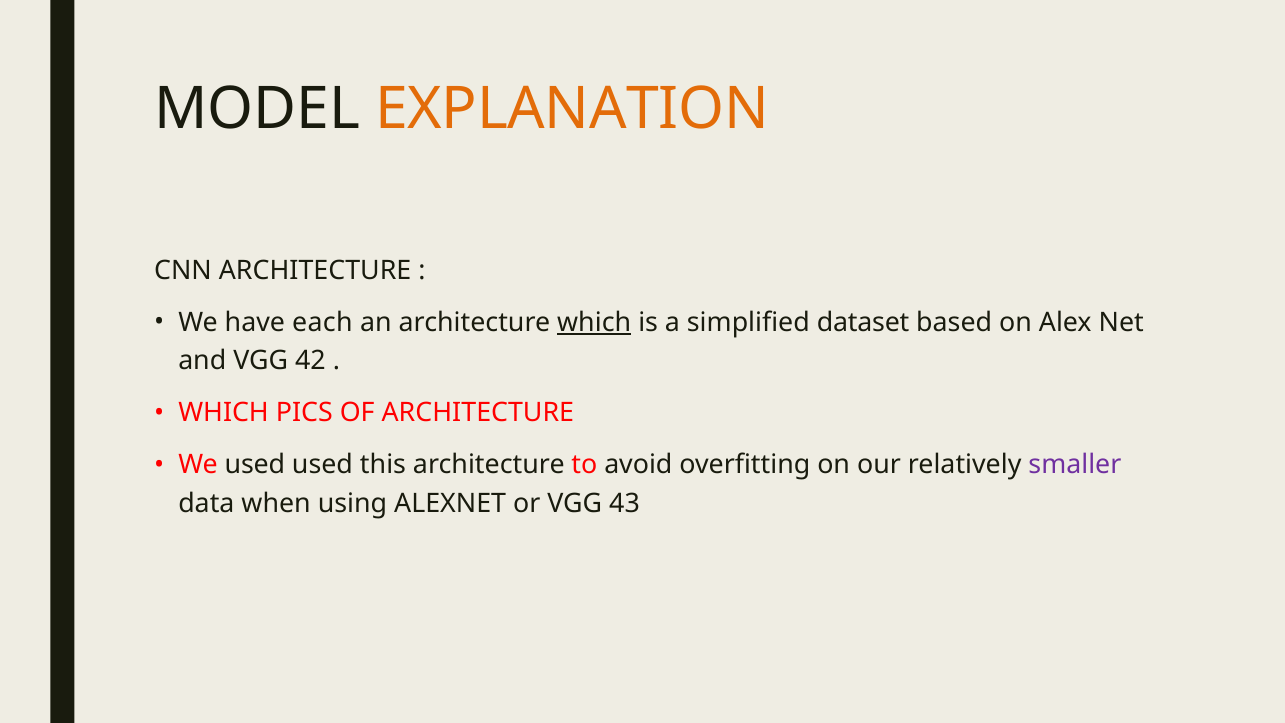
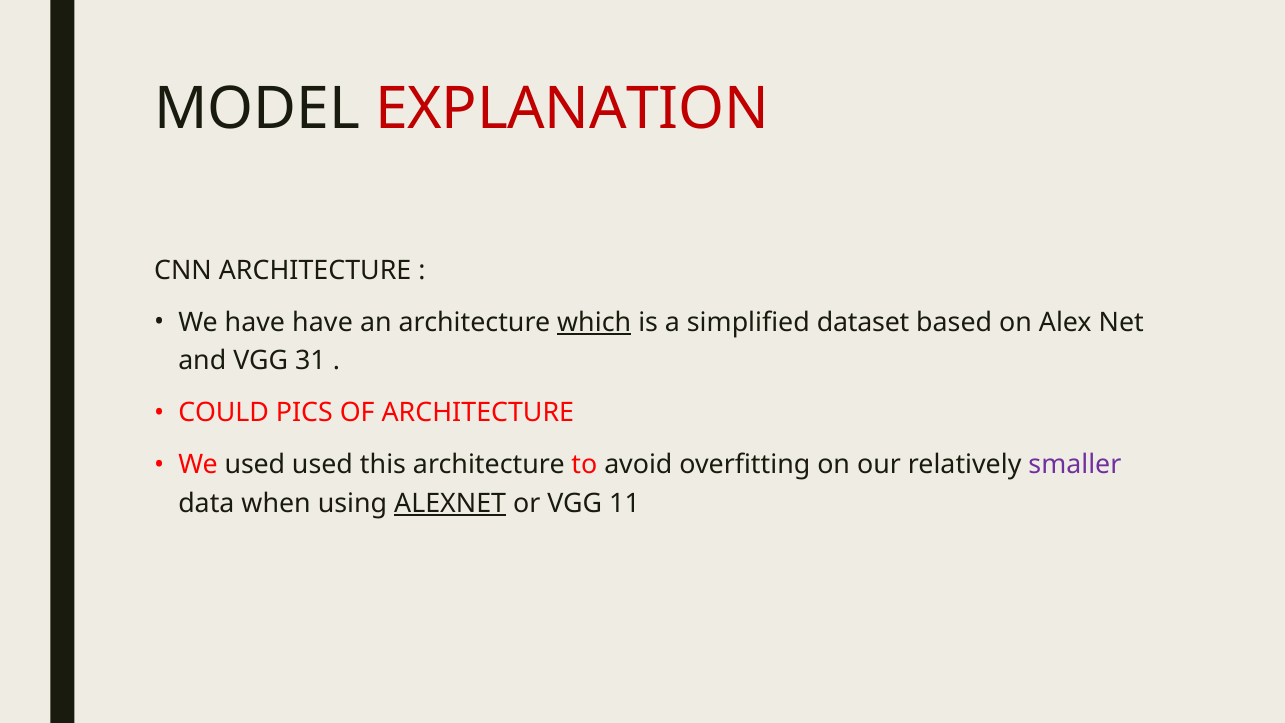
EXPLANATION colour: orange -> red
have each: each -> have
42: 42 -> 31
WHICH at (224, 413): WHICH -> COULD
ALEXNET underline: none -> present
43: 43 -> 11
